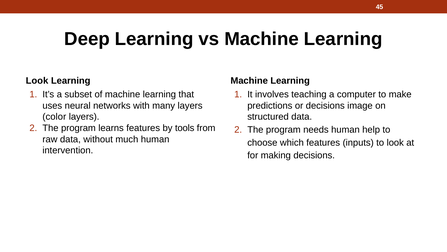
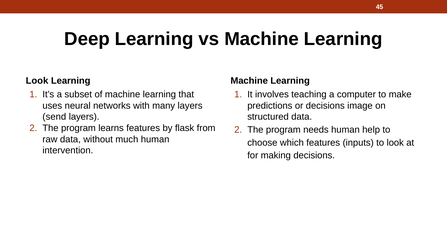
color: color -> send
tools: tools -> flask
